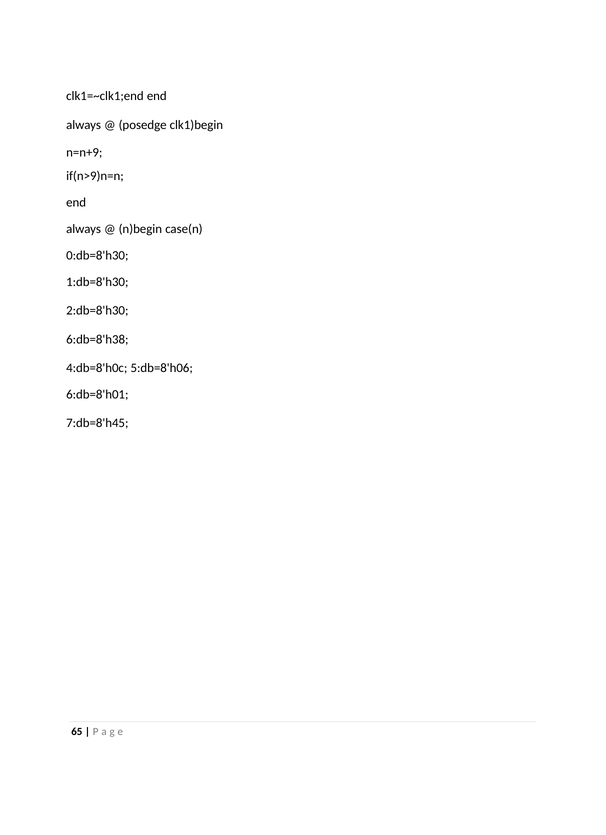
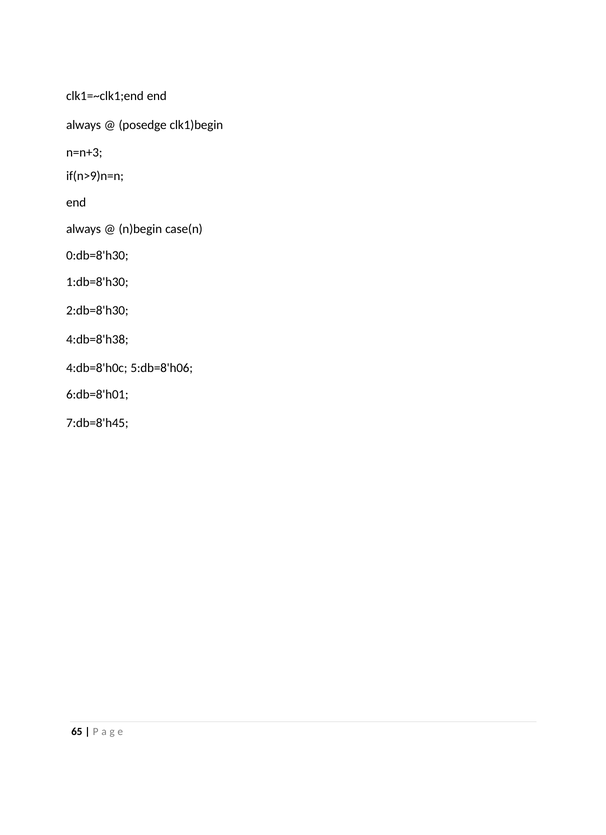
n=n+9: n=n+9 -> n=n+3
6:db=8'h38: 6:db=8'h38 -> 4:db=8'h38
